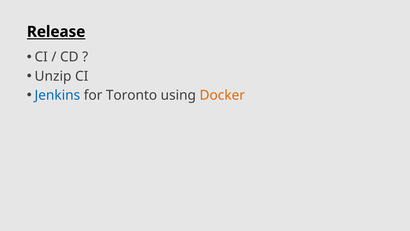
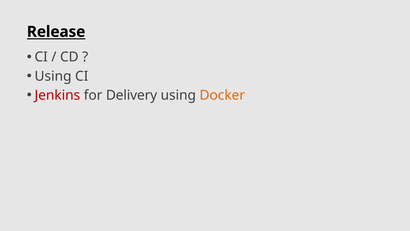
Unzip at (53, 76): Unzip -> Using
Jenkins colour: blue -> red
Toronto: Toronto -> Delivery
